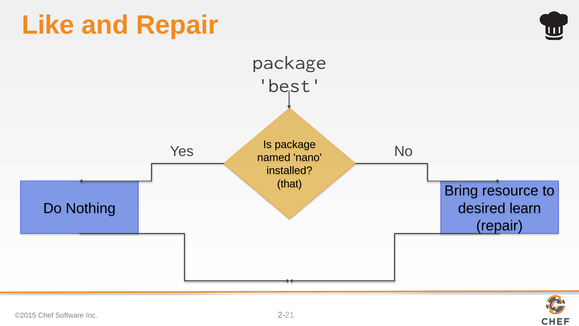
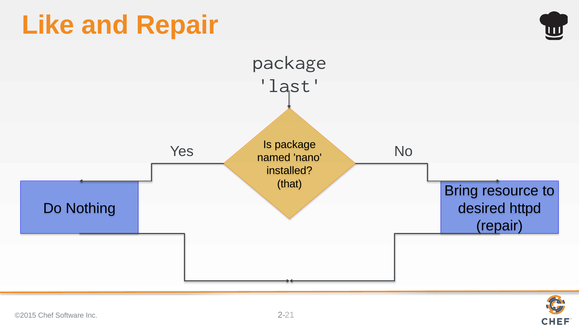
best: best -> last
learn: learn -> httpd
